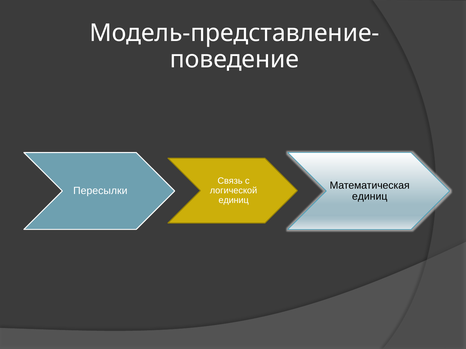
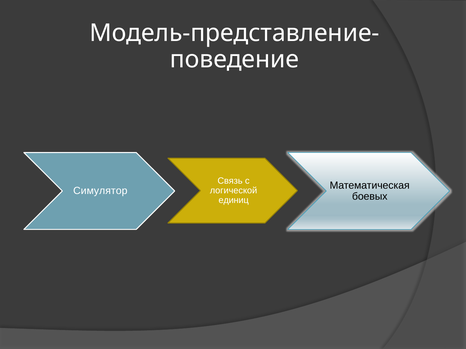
Пересылки: Пересылки -> Симулятор
единиц at (370, 197): единиц -> боевых
